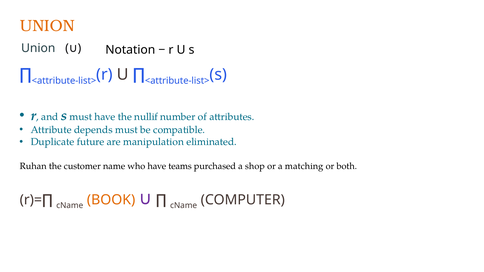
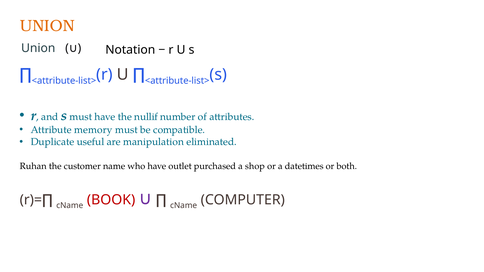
depends: depends -> memory
future: future -> useful
teams: teams -> outlet
matching: matching -> datetimes
BOOK colour: orange -> red
